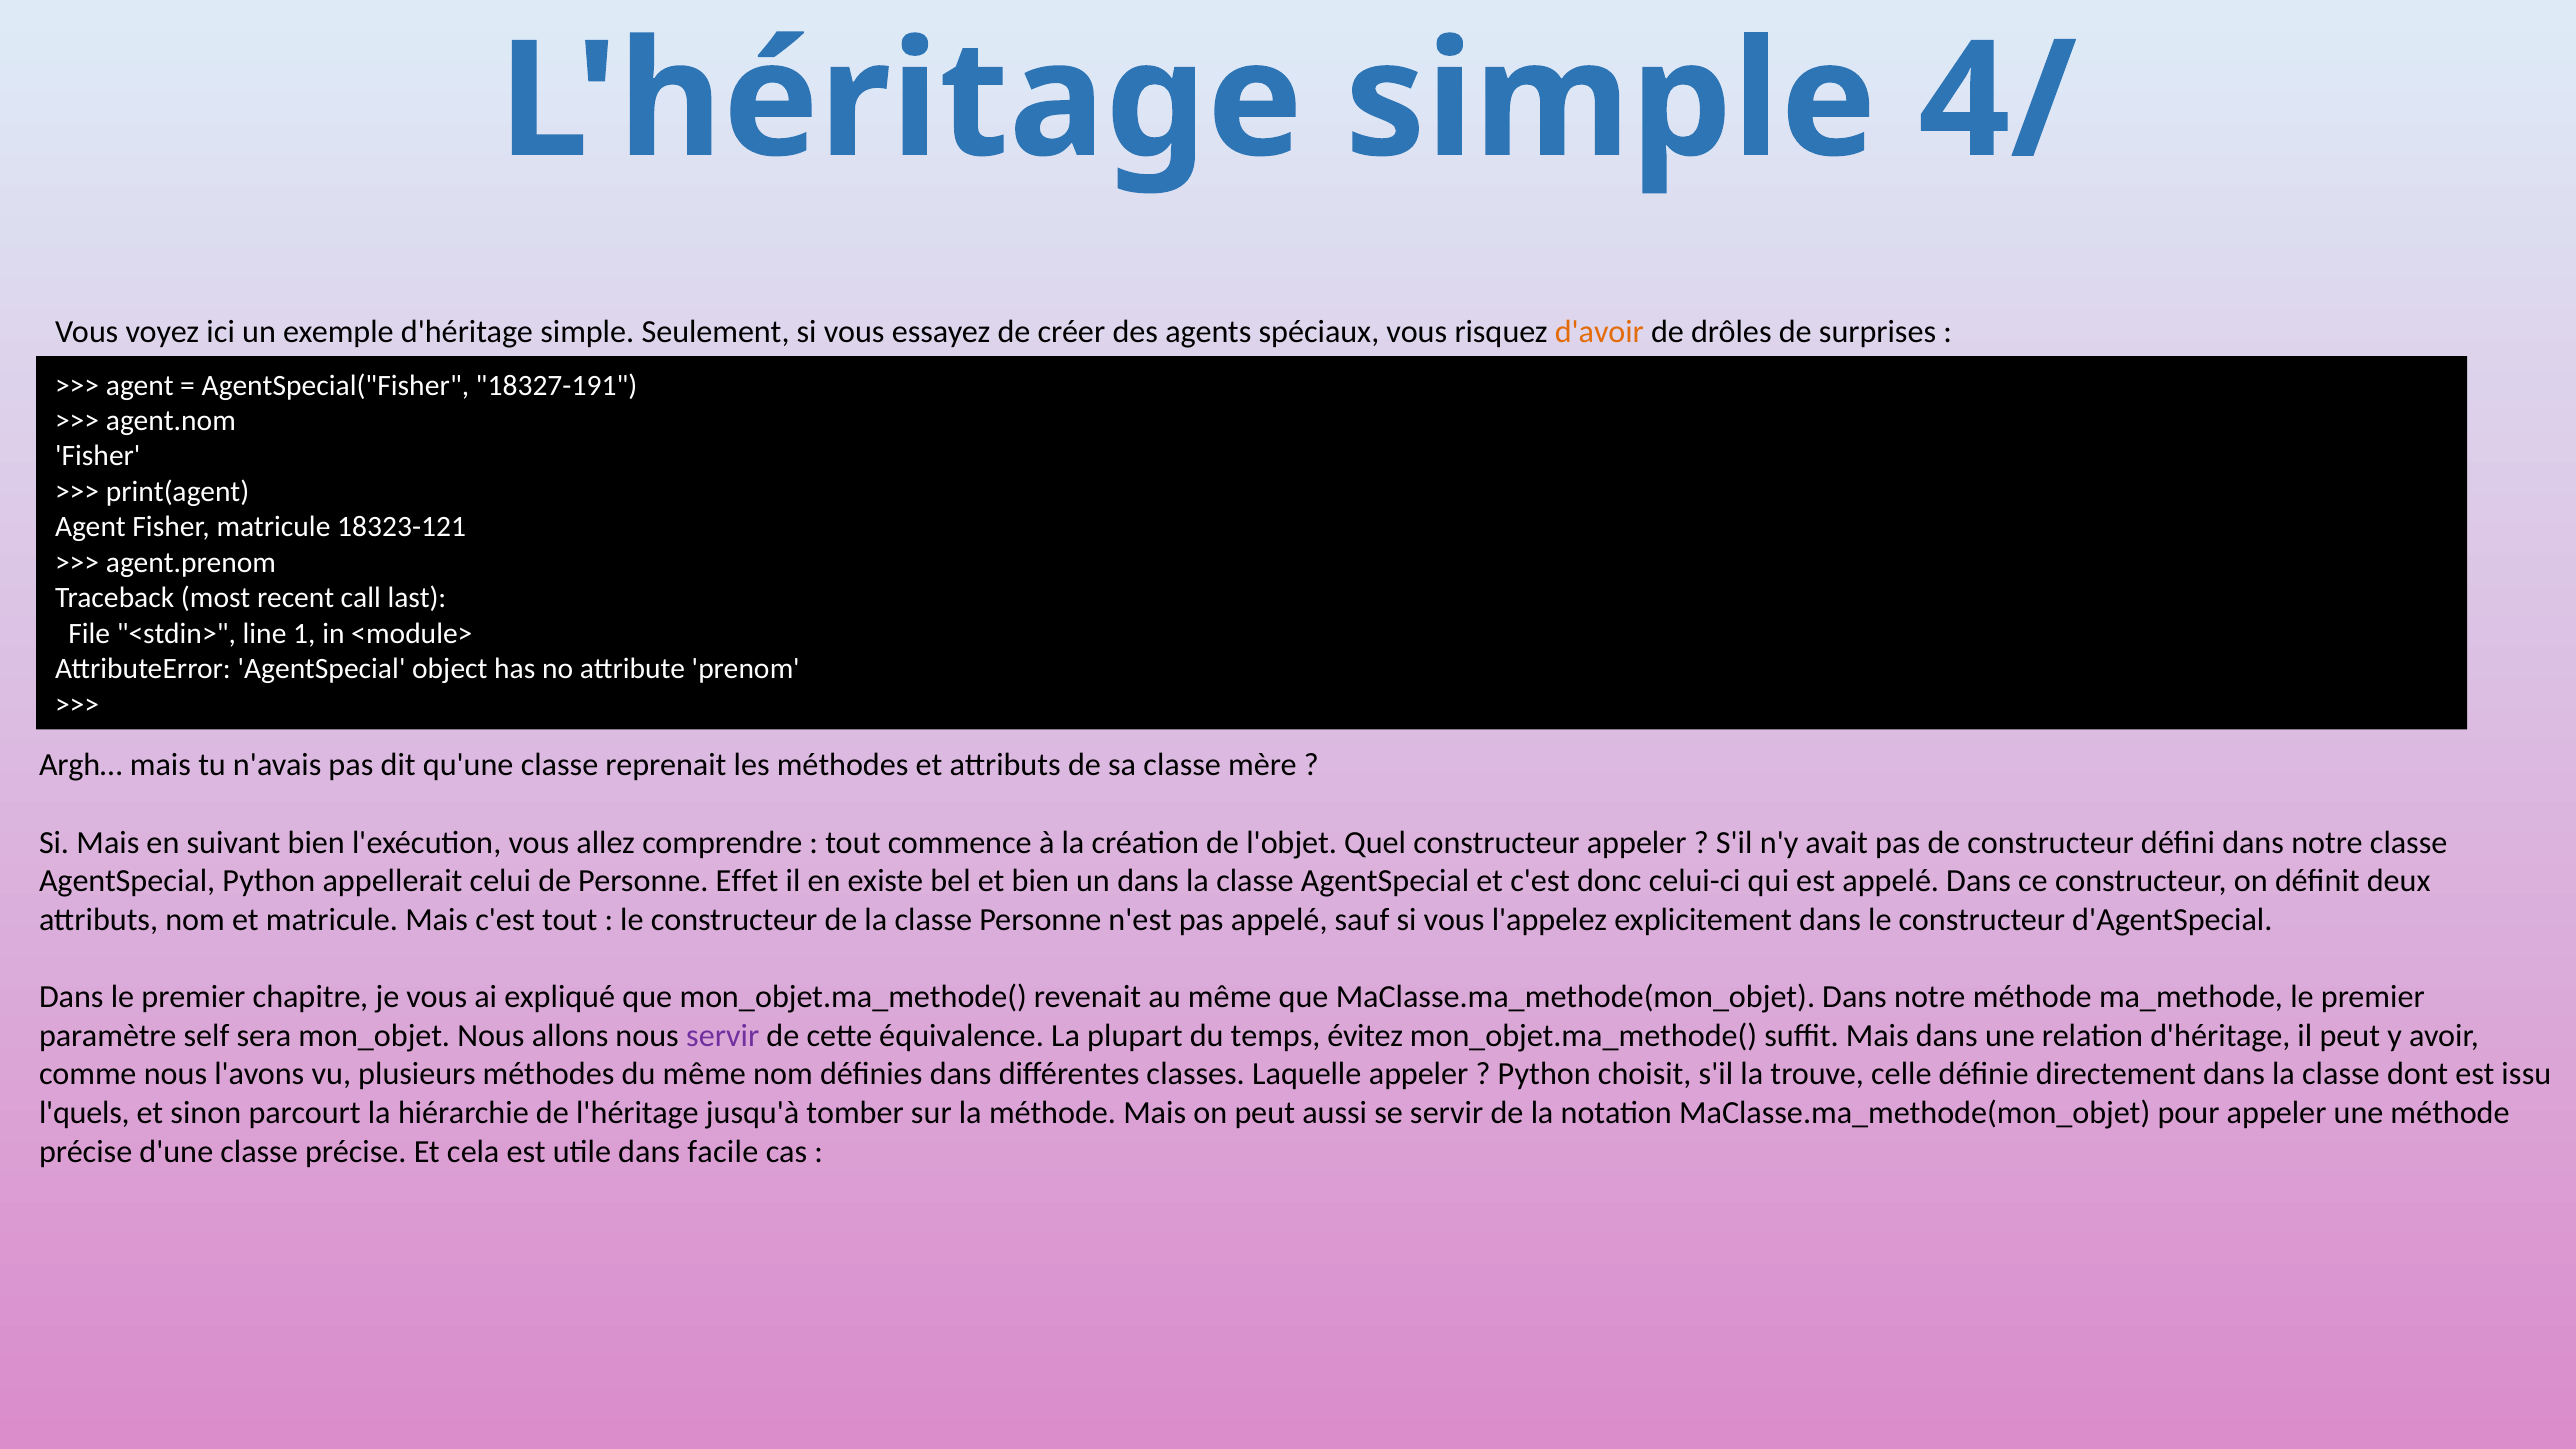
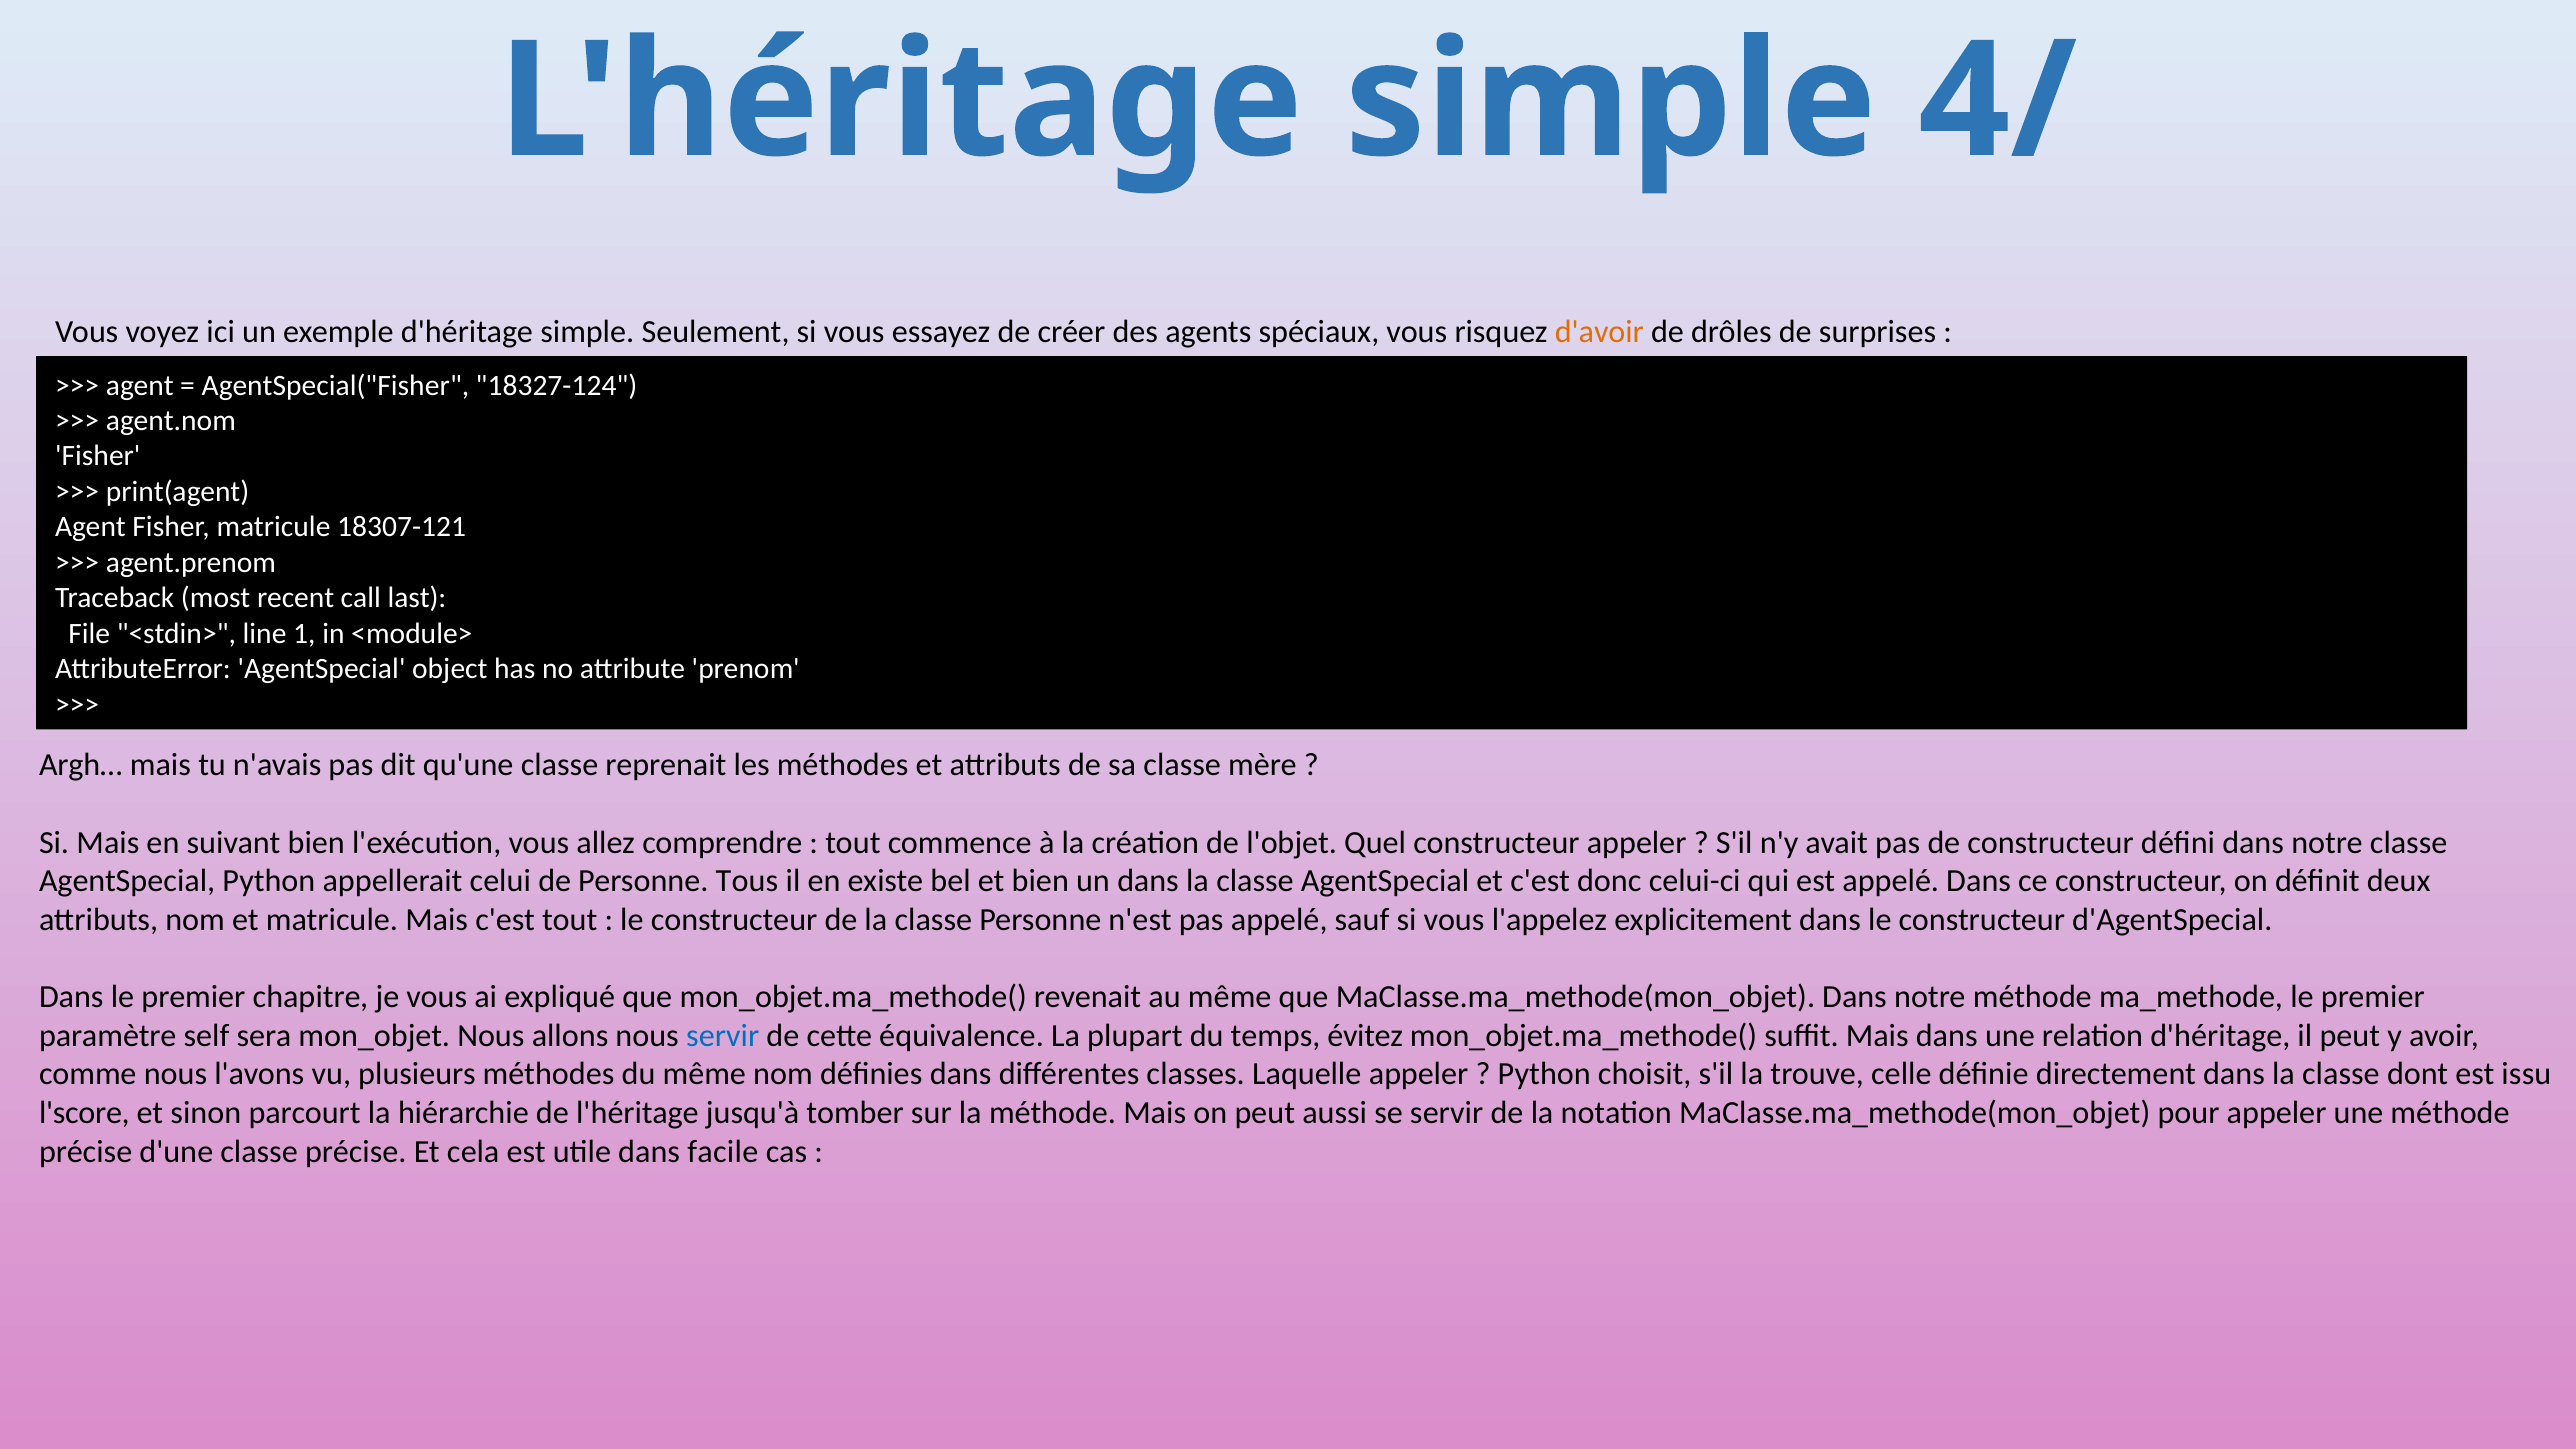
18327-191: 18327-191 -> 18327-124
18323-121: 18323-121 -> 18307-121
Effet: Effet -> Tous
servir at (723, 1036) colour: purple -> blue
l'quels: l'quels -> l'score
